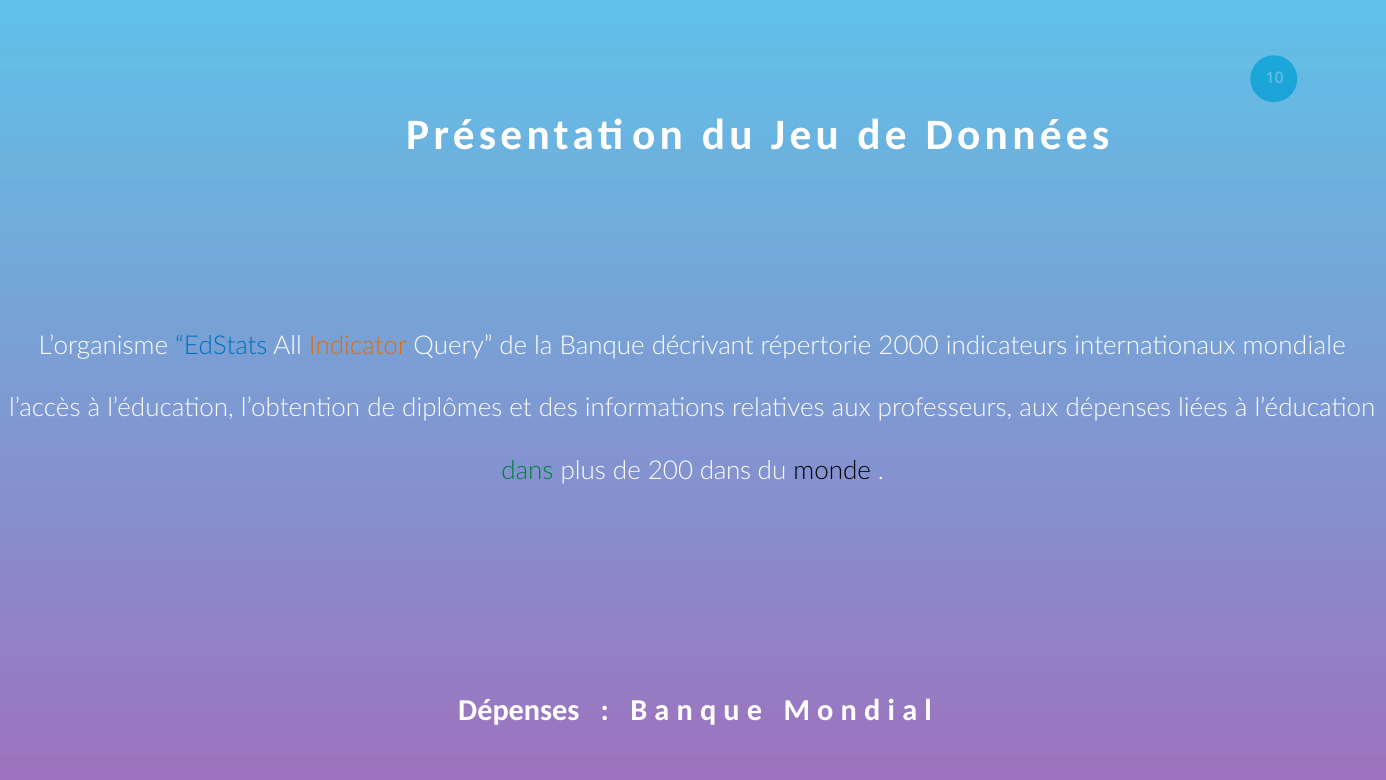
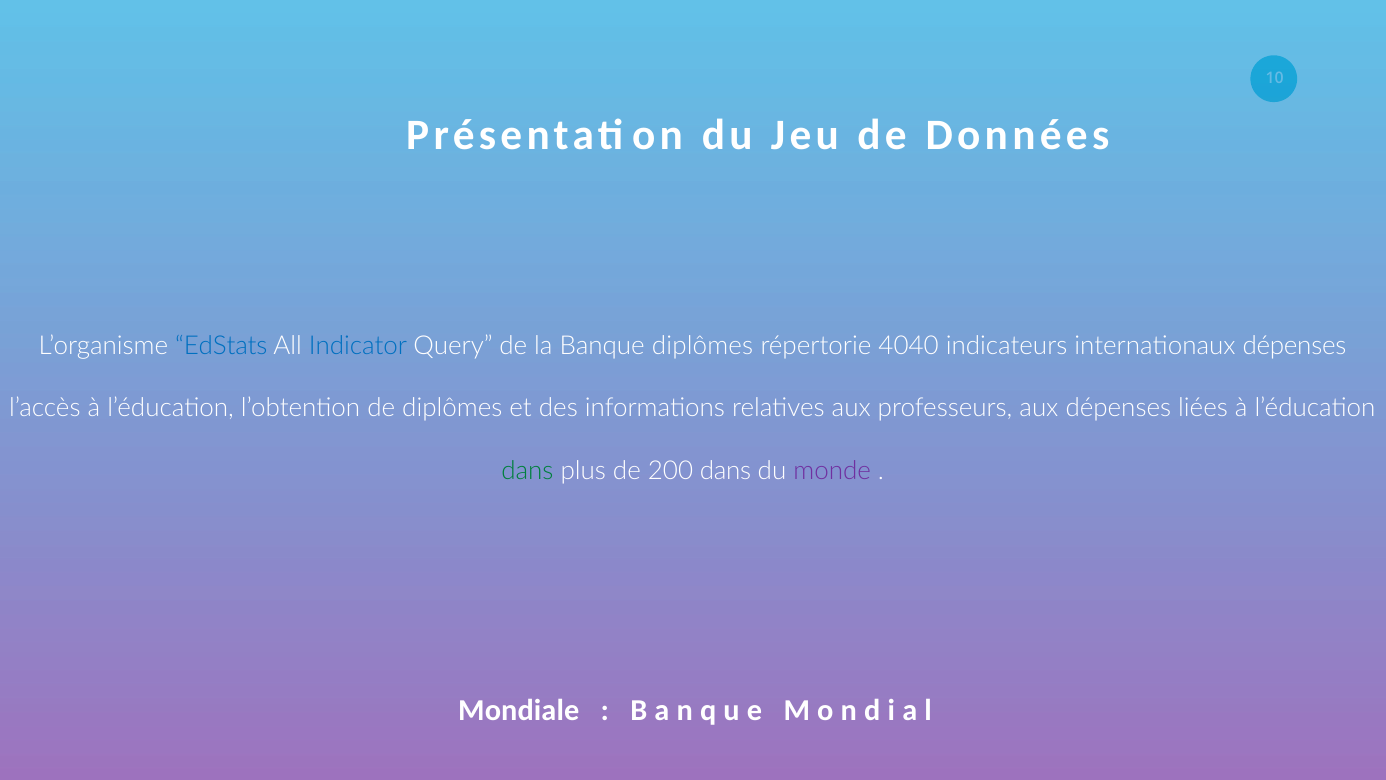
Indicator colour: orange -> blue
Banque décrivant: décrivant -> diplômes
2000: 2000 -> 4040
internationaux mondiale: mondiale -> dépenses
monde colour: black -> purple
Dépenses at (519, 710): Dépenses -> Mondiale
